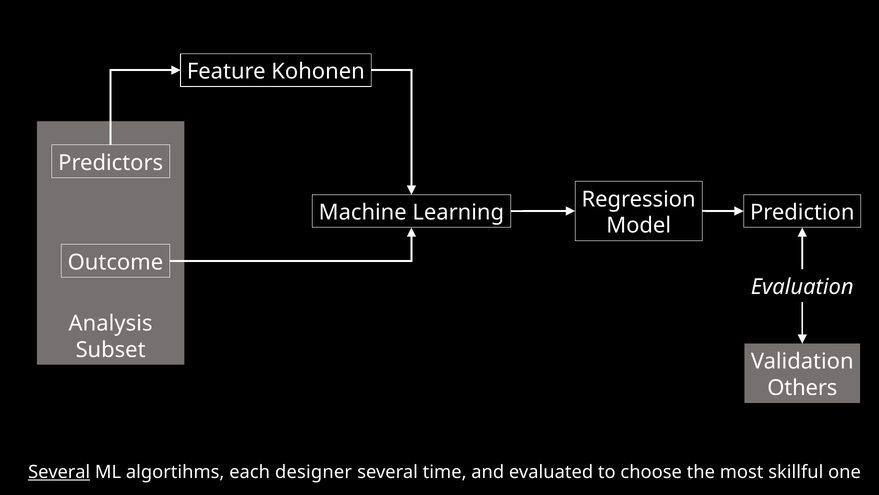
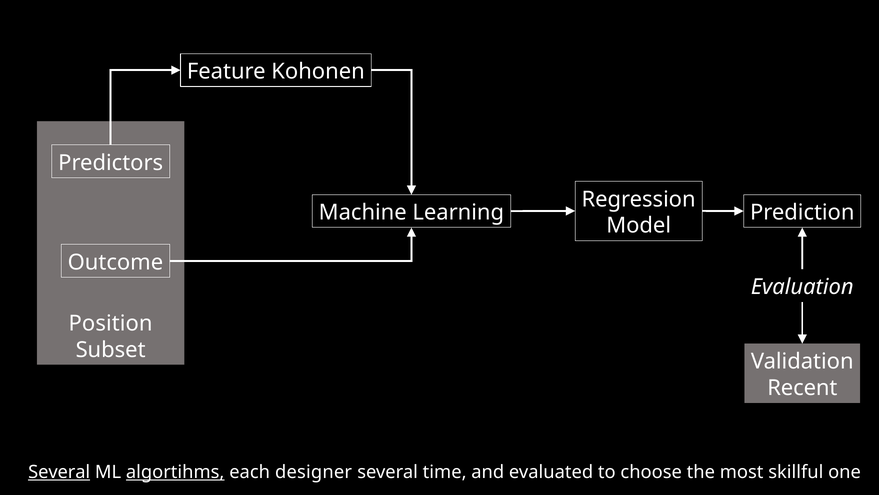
Analysis: Analysis -> Position
Others: Others -> Recent
algortihms underline: none -> present
